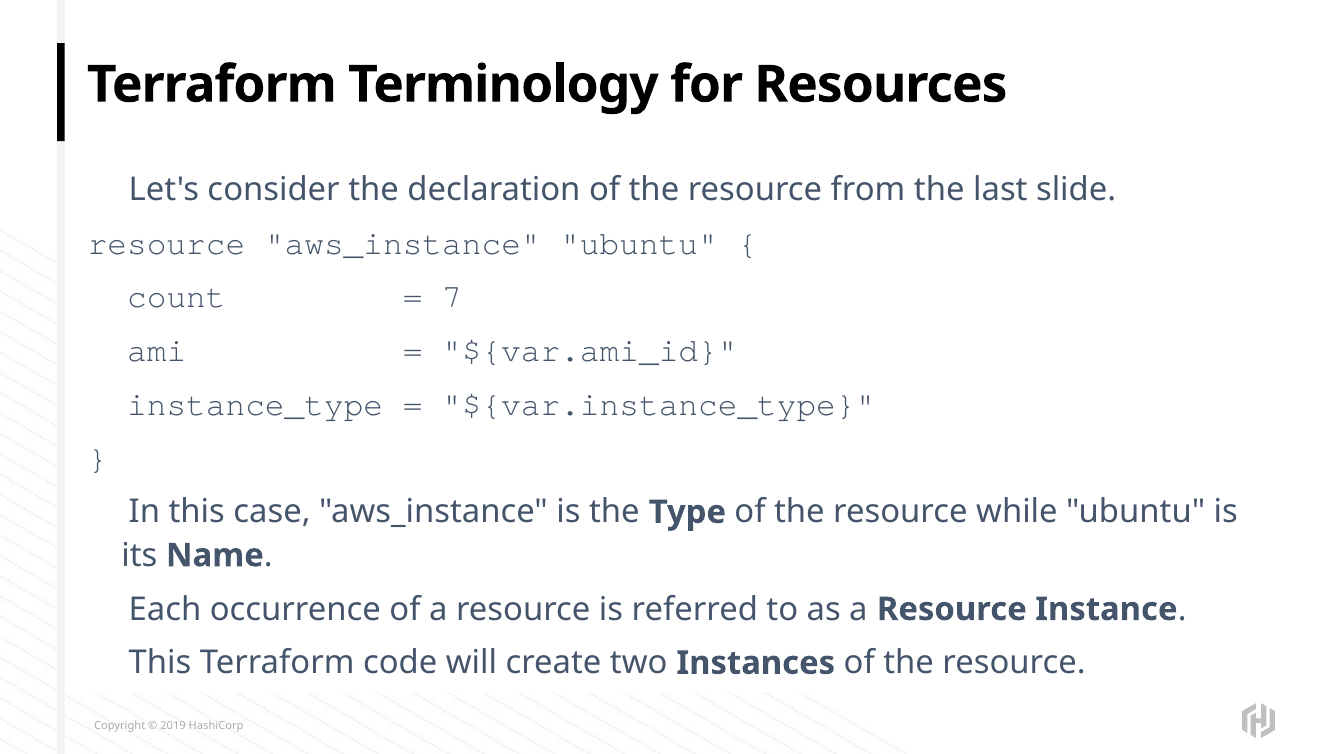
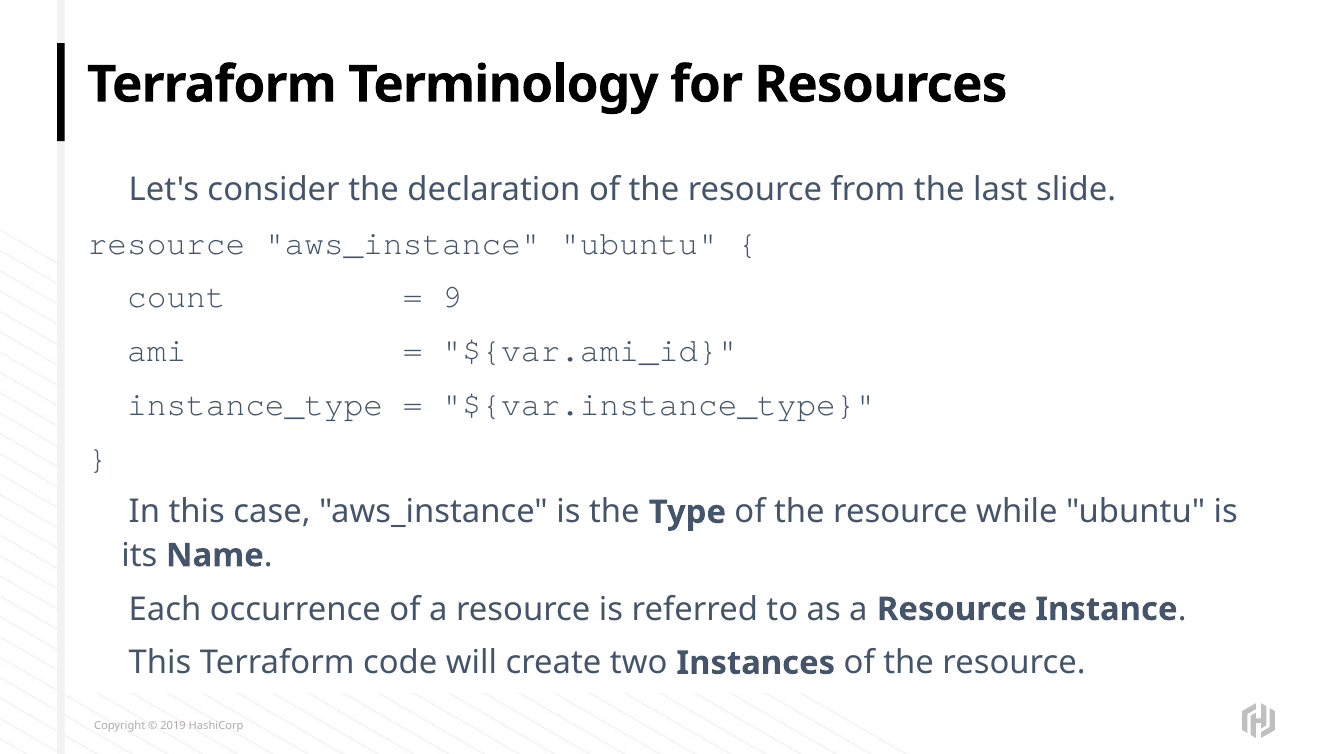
7: 7 -> 9
